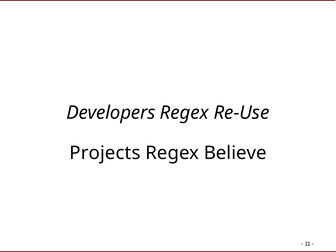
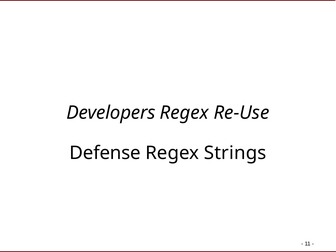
Projects: Projects -> Defense
Believe: Believe -> Strings
